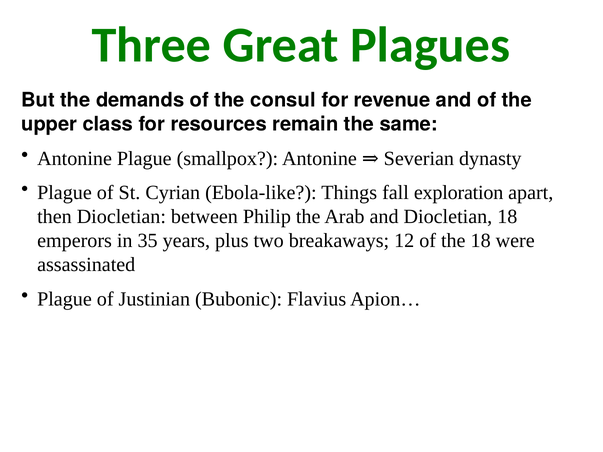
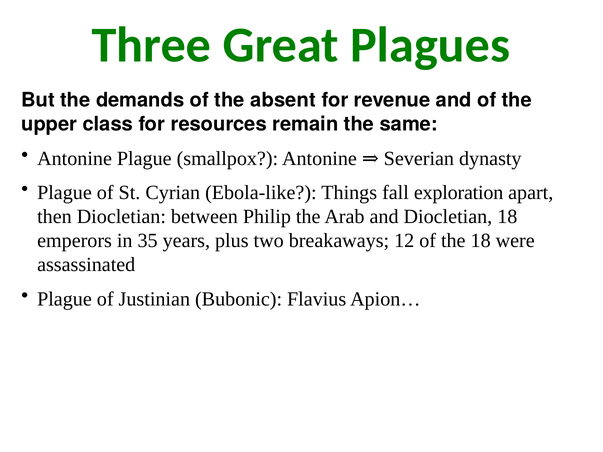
consul: consul -> absent
